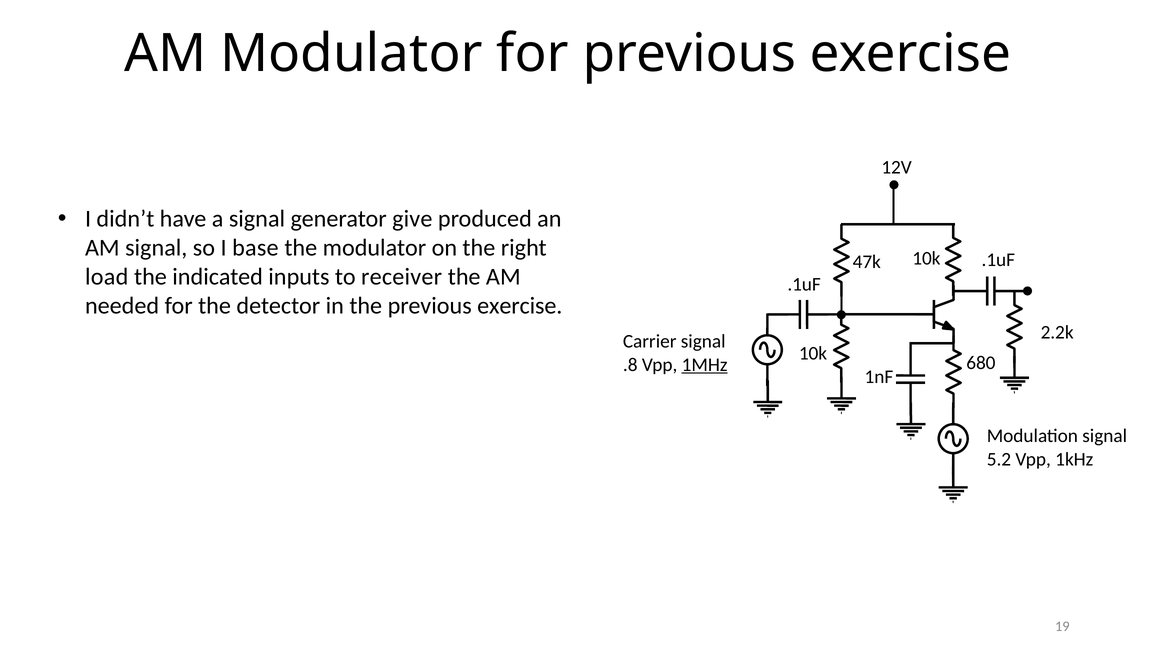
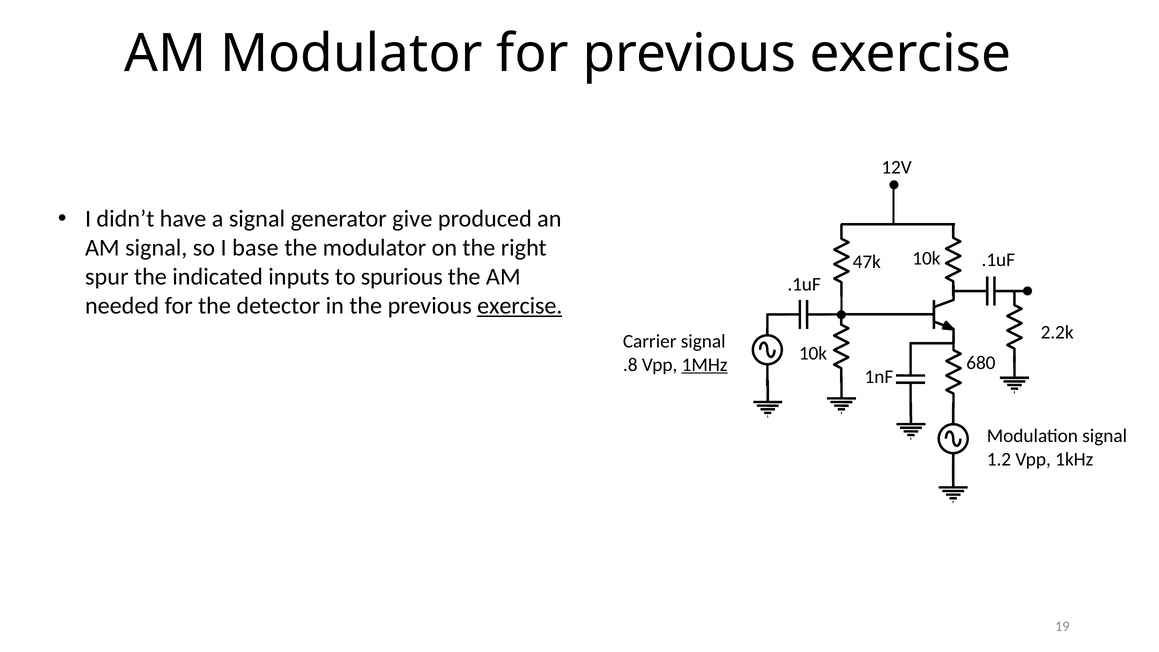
load: load -> spur
receiver: receiver -> spurious
exercise at (520, 306) underline: none -> present
5.2: 5.2 -> 1.2
